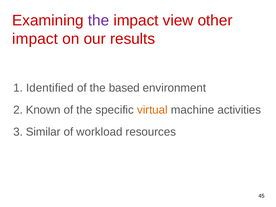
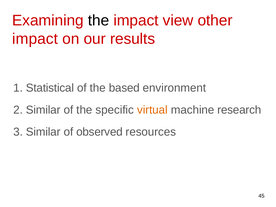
the at (99, 20) colour: purple -> black
Identified: Identified -> Statistical
Known at (43, 110): Known -> Similar
activities: activities -> research
workload: workload -> observed
